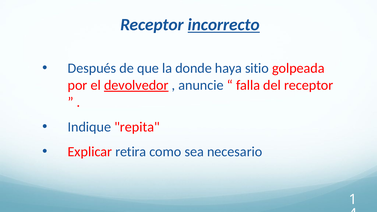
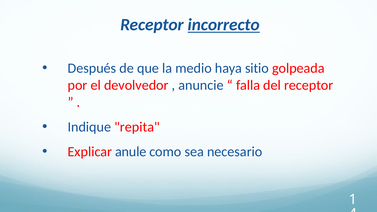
donde: donde -> medio
devolvedor underline: present -> none
retira: retira -> anule
